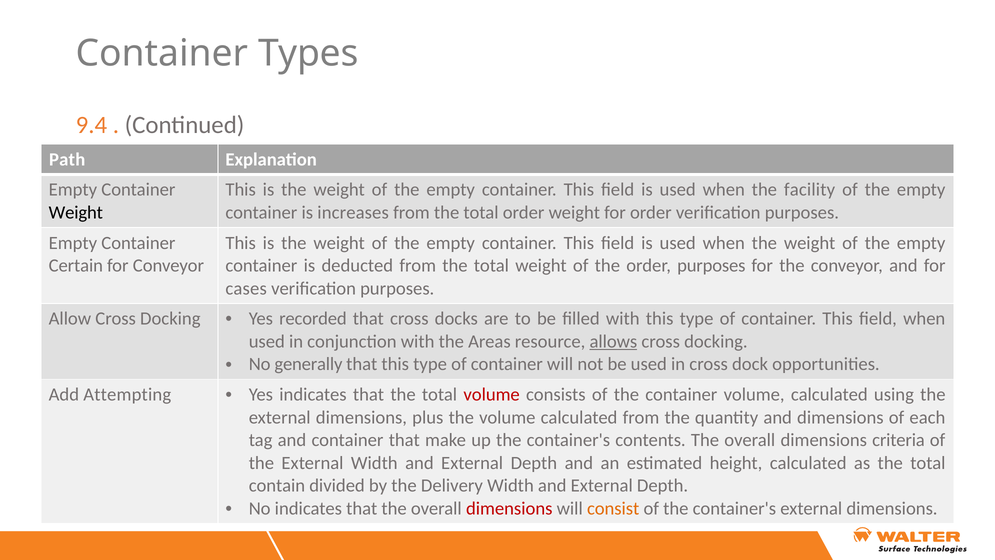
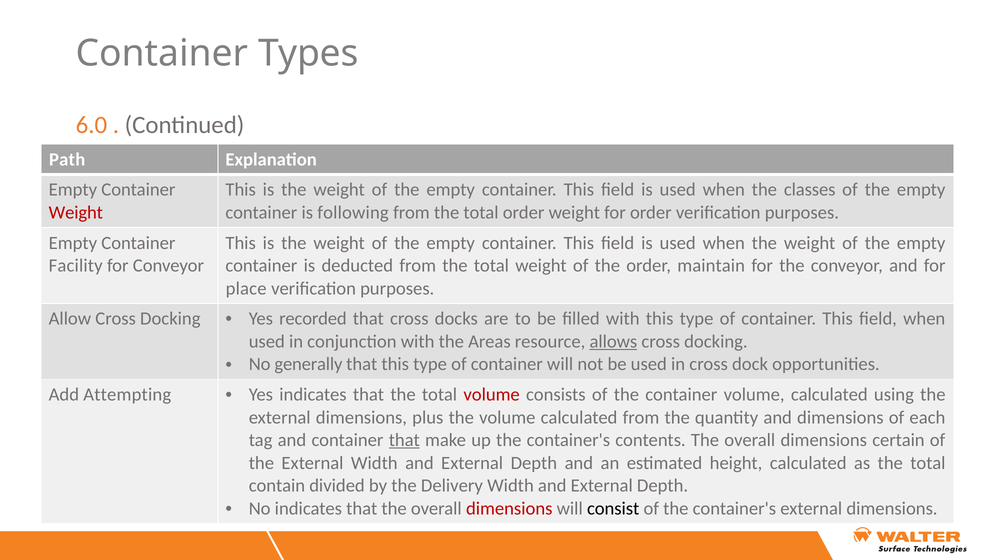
9.4: 9.4 -> 6.0
facility: facility -> classes
Weight at (76, 212) colour: black -> red
increases: increases -> following
Certain: Certain -> Facility
order purposes: purposes -> maintain
cases: cases -> place
that at (404, 440) underline: none -> present
criteria: criteria -> certain
consist colour: orange -> black
